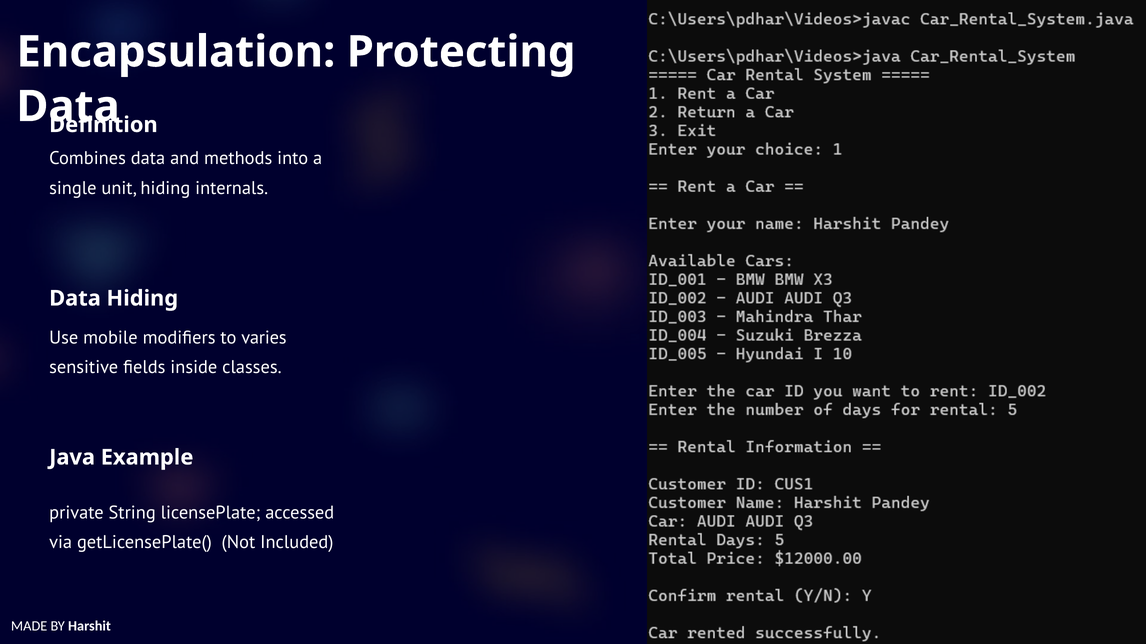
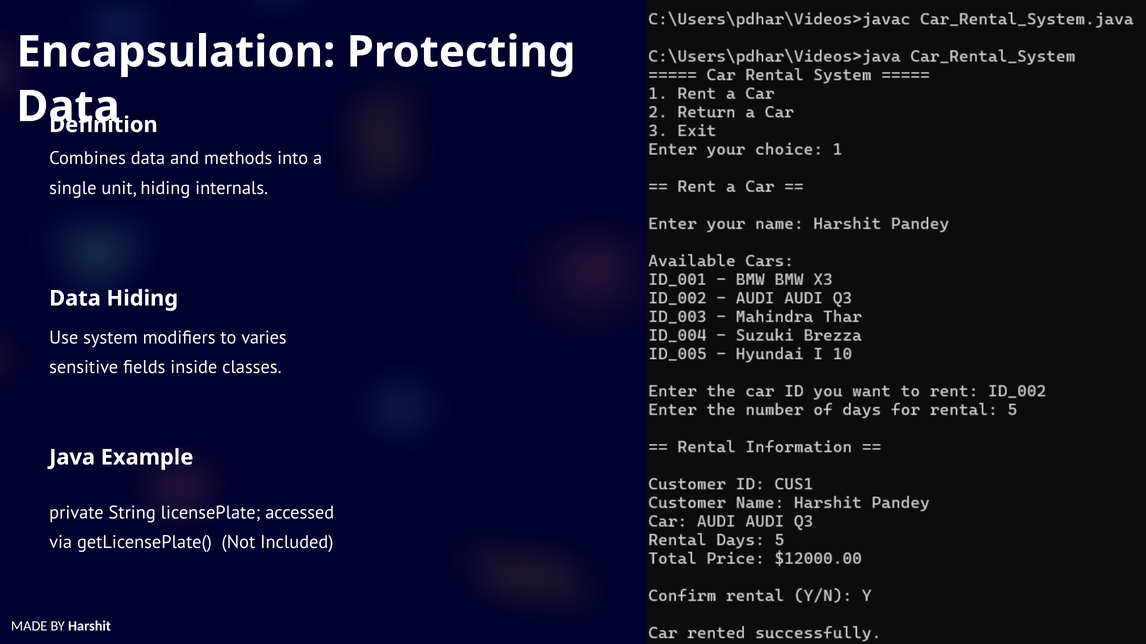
mobile: mobile -> system
